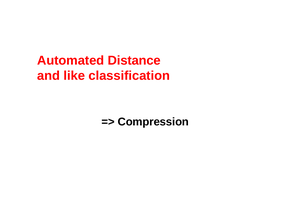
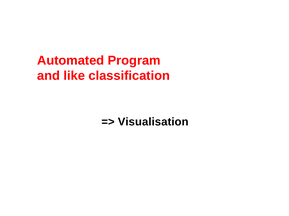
Distance: Distance -> Program
Compression: Compression -> Visualisation
